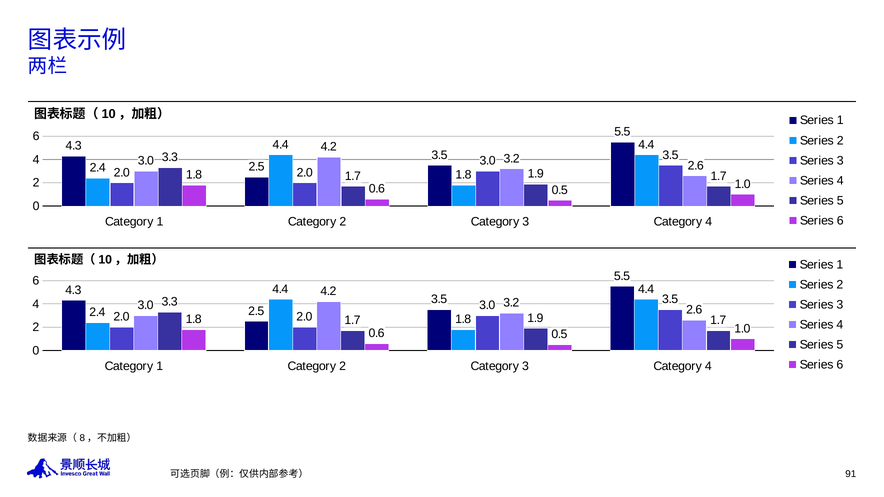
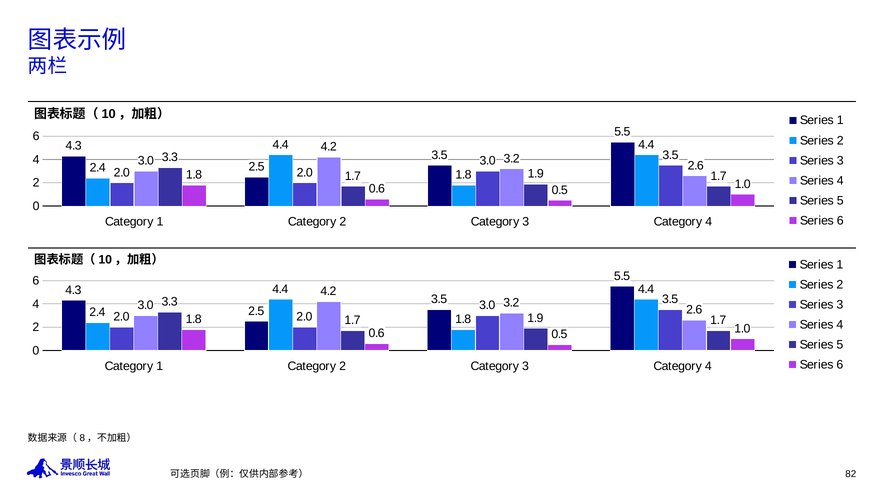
91: 91 -> 82
